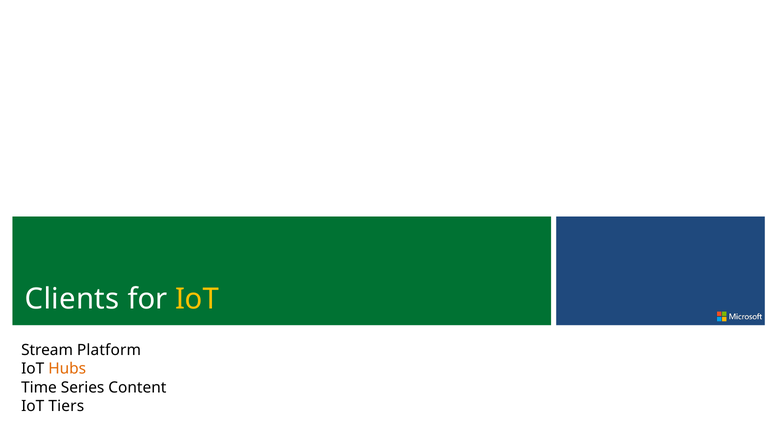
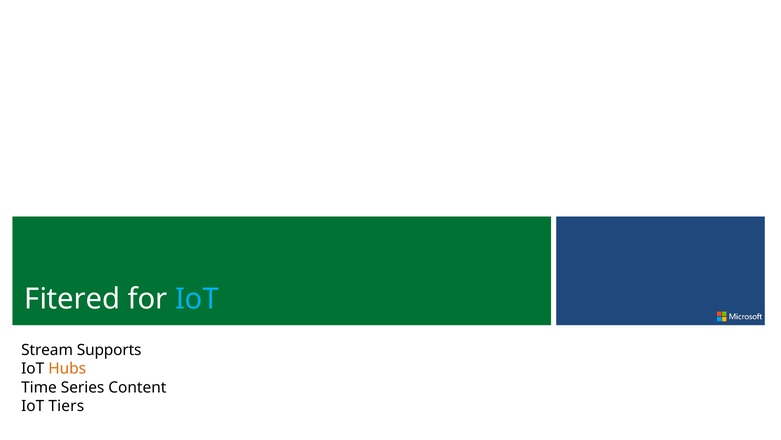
Clients: Clients -> Fitered
IoT at (197, 299) colour: yellow -> light blue
Platform: Platform -> Supports
